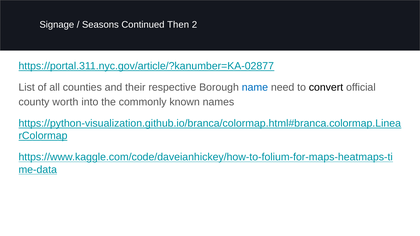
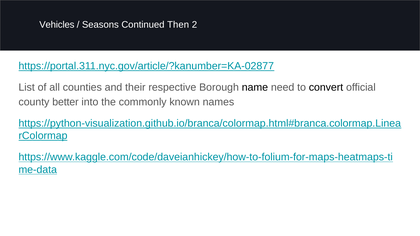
Signage: Signage -> Vehicles
name colour: blue -> black
worth: worth -> better
